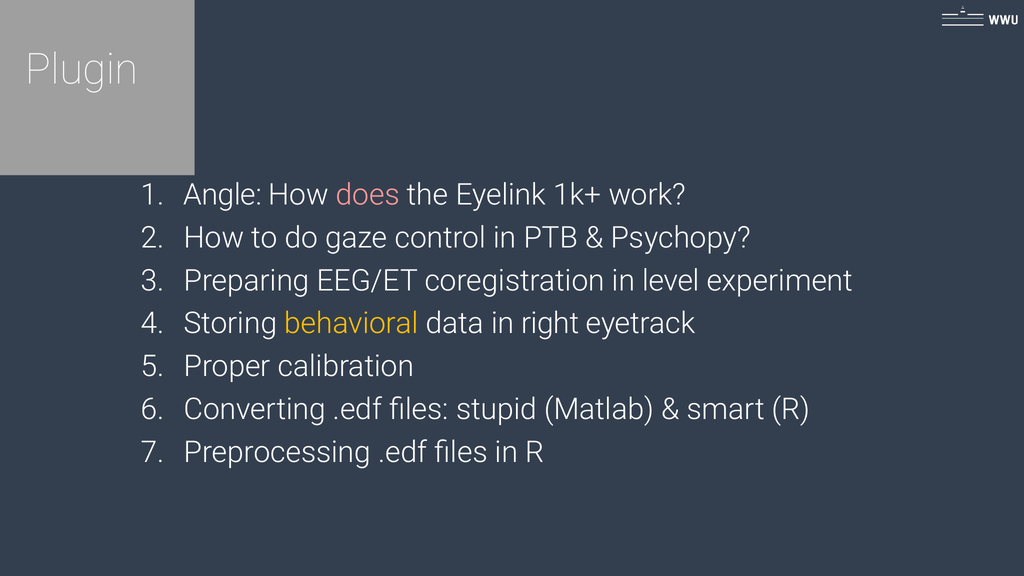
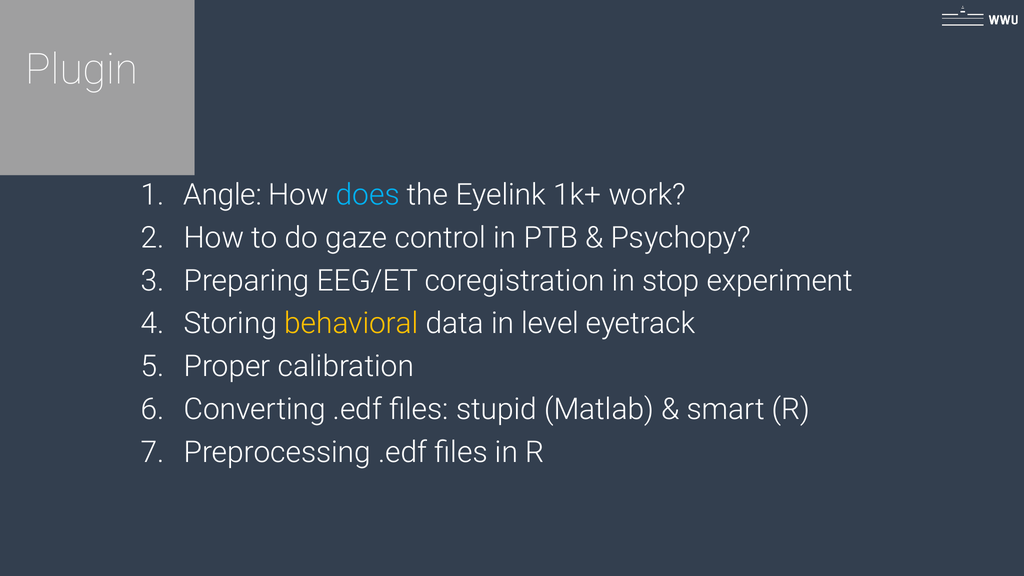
does colour: pink -> light blue
level: level -> stop
right: right -> level
